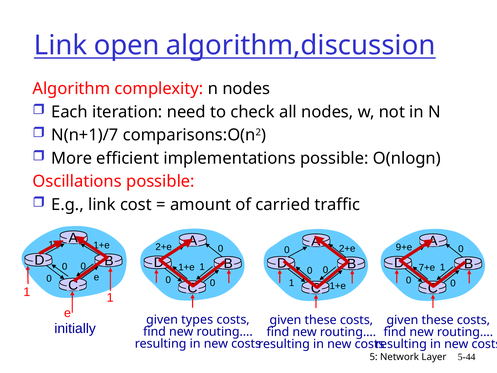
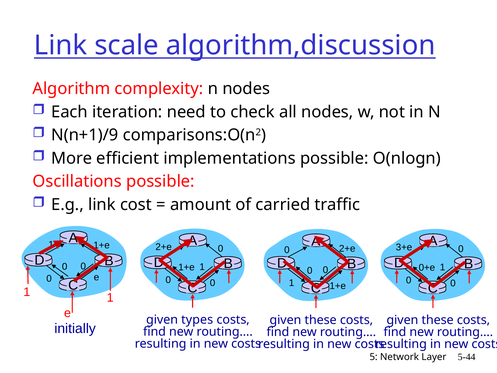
open: open -> scale
N(n+1)/7: N(n+1)/7 -> N(n+1)/9
9+e: 9+e -> 3+e
7+e: 7+e -> 0+e
